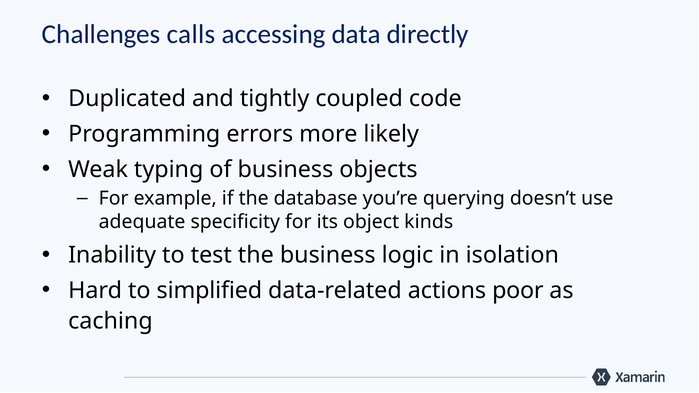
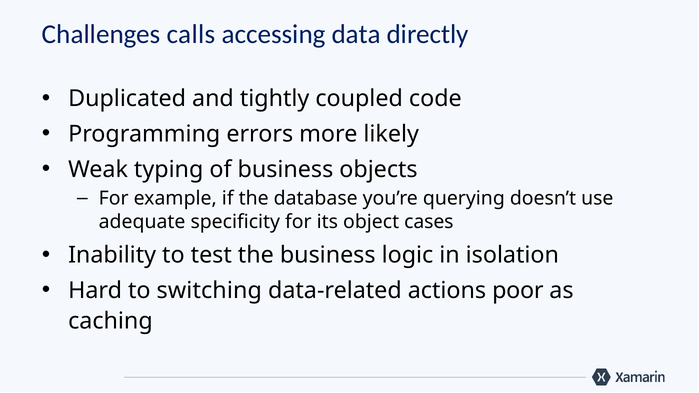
kinds: kinds -> cases
simplified: simplified -> switching
